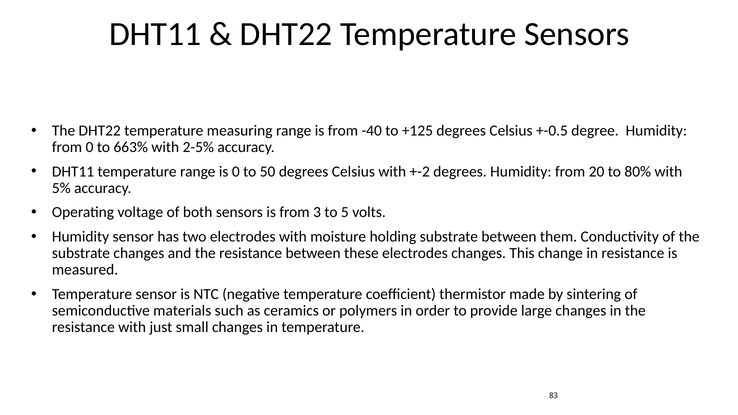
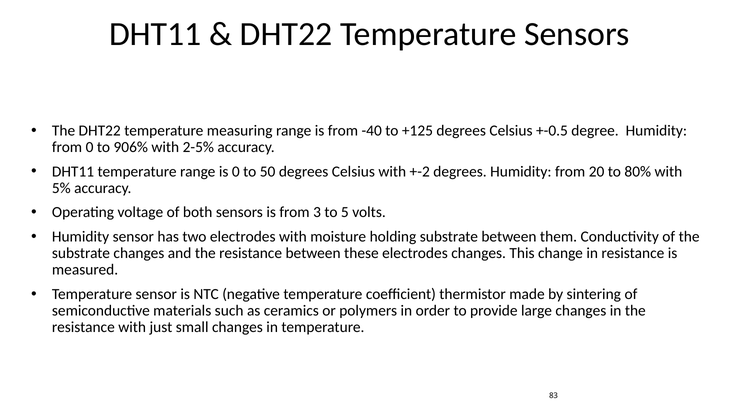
663%: 663% -> 906%
